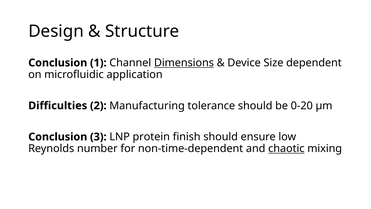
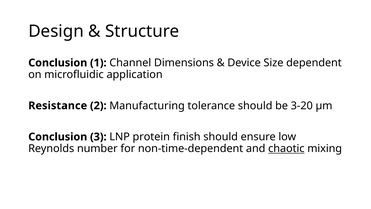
Dimensions underline: present -> none
Difficulties: Difficulties -> Resistance
0-20: 0-20 -> 3-20
